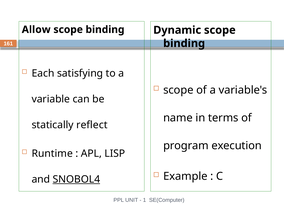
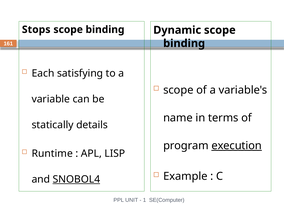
Allow: Allow -> Stops
reflect: reflect -> details
execution underline: none -> present
